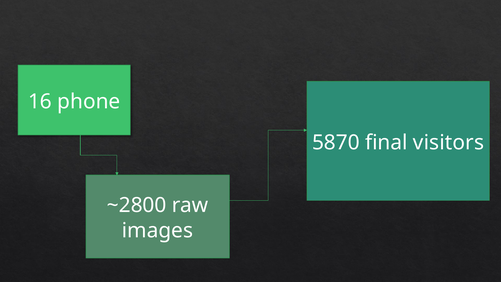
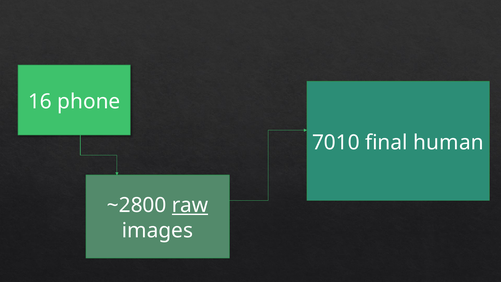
5870: 5870 -> 7010
visitors: visitors -> human
raw underline: none -> present
